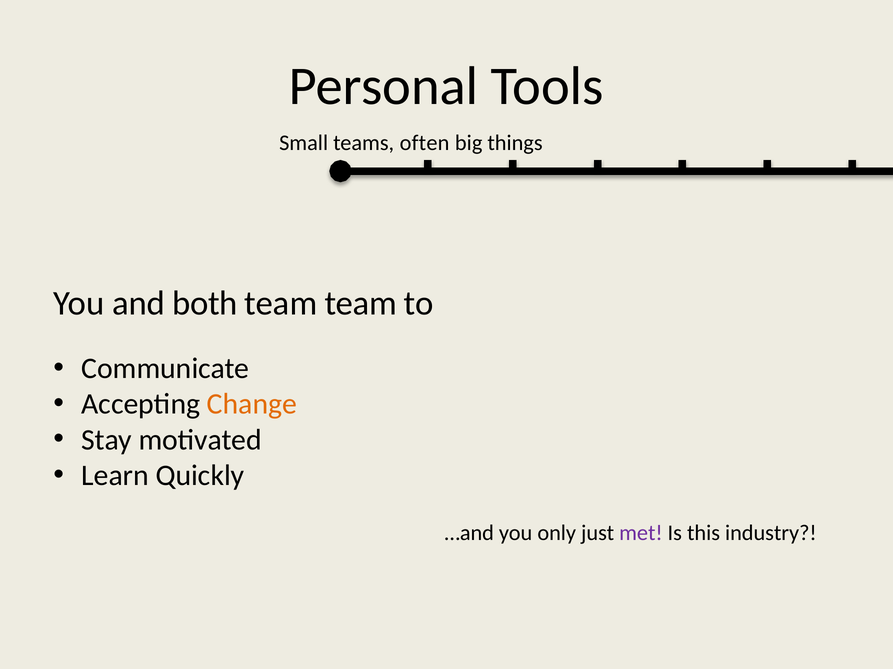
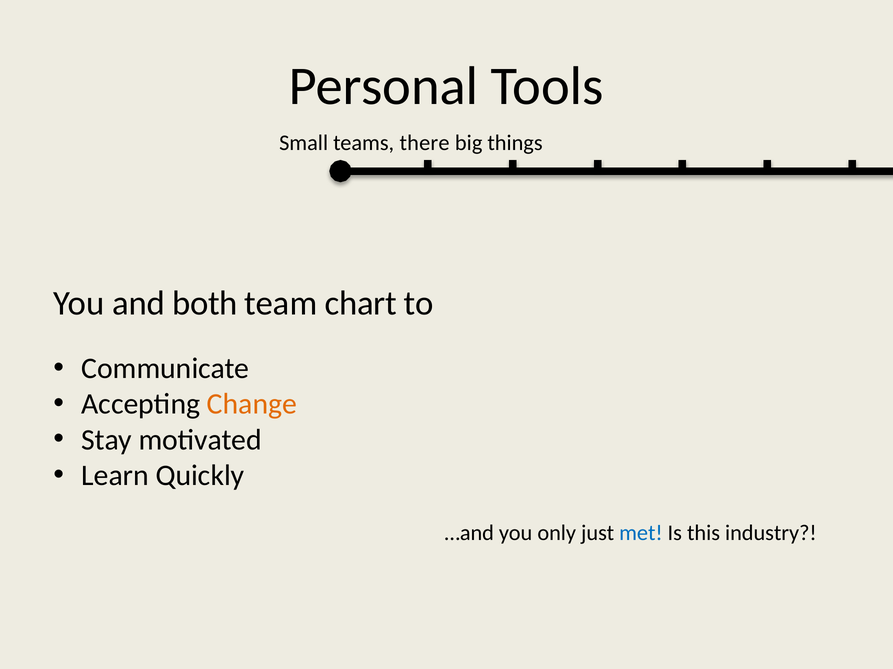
often: often -> there
team team: team -> chart
met colour: purple -> blue
